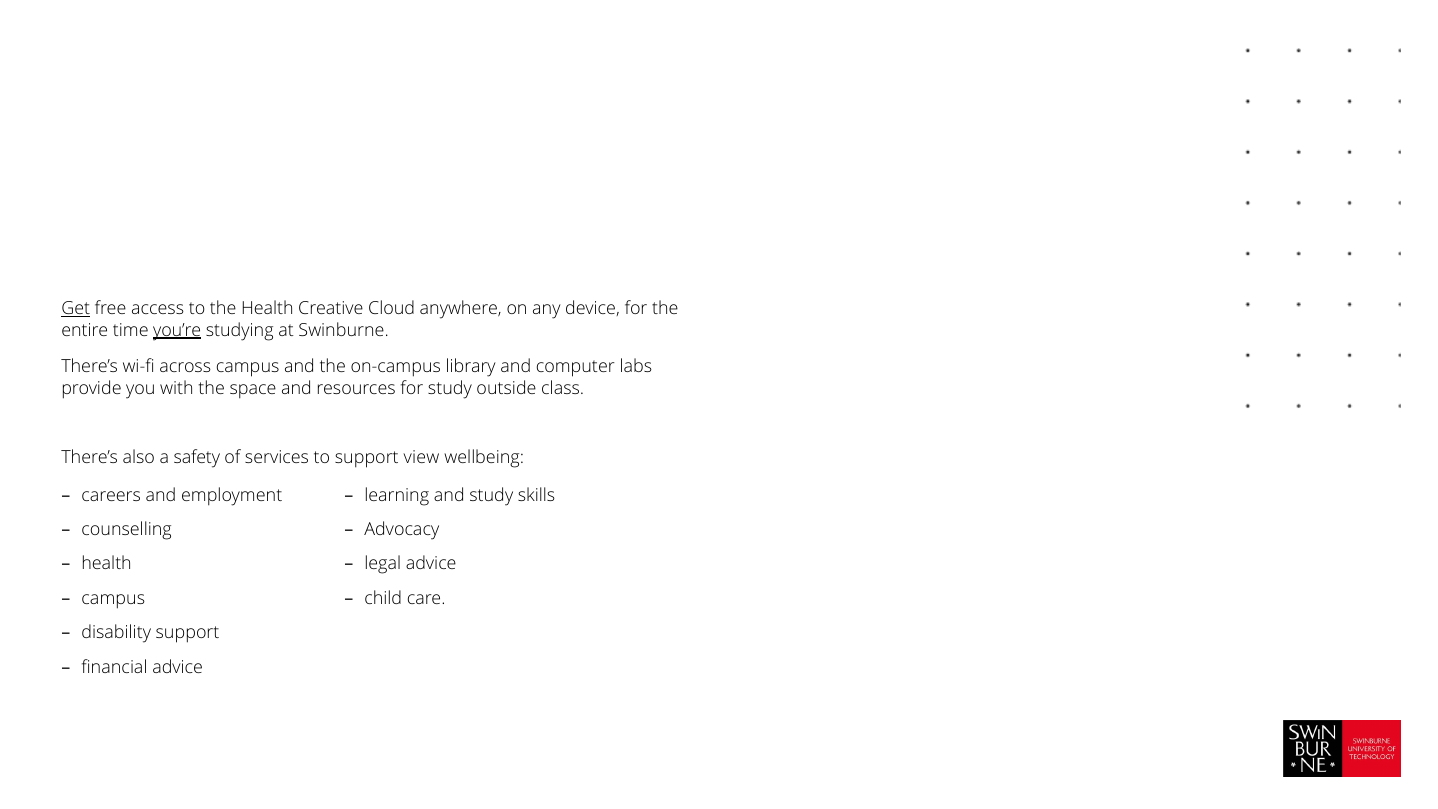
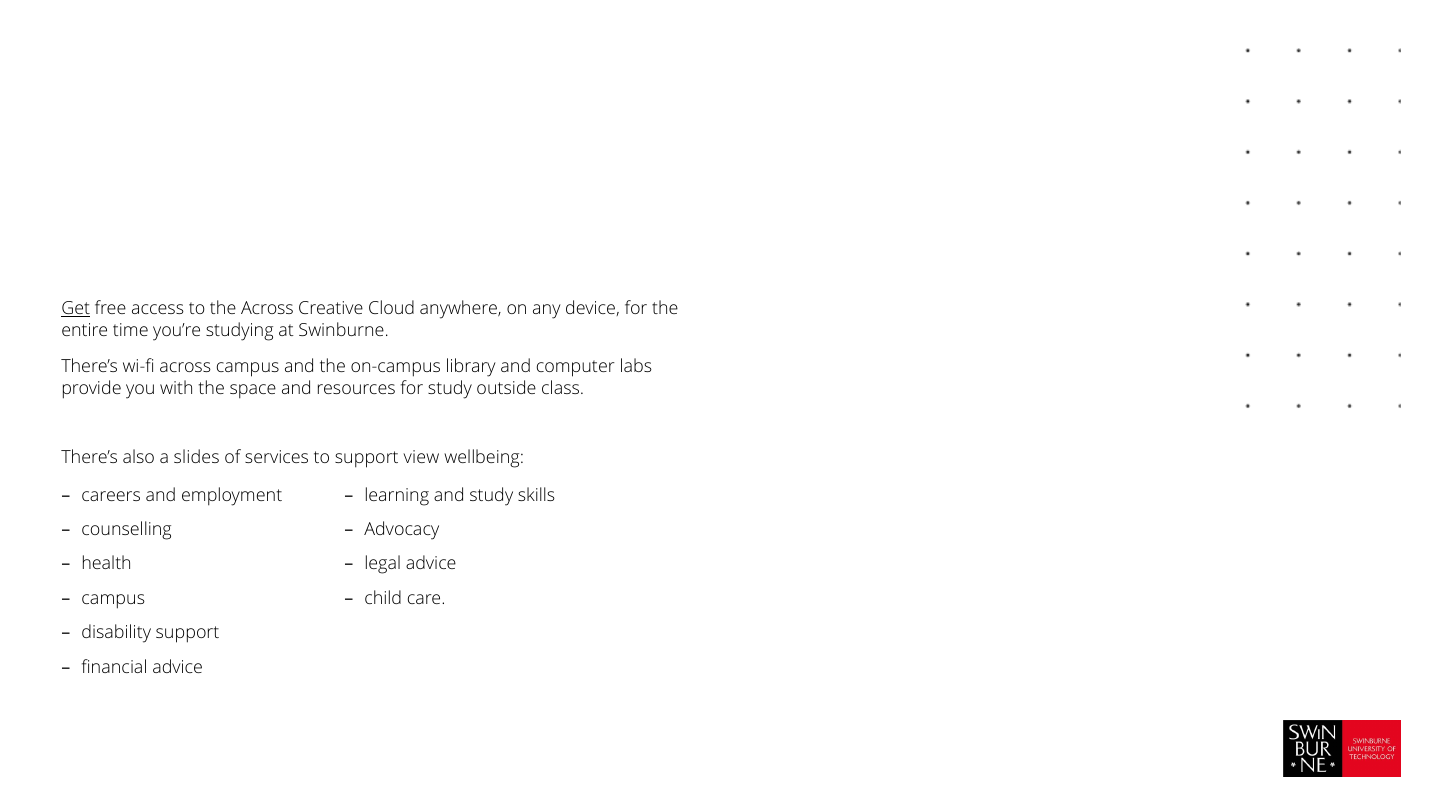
the Health: Health -> Across
you’re underline: present -> none
safety: safety -> slides
